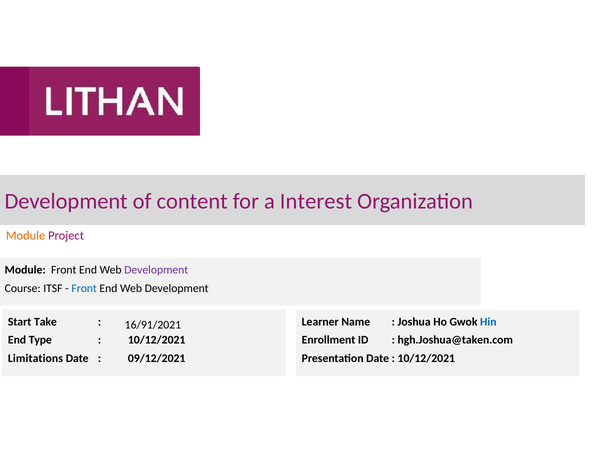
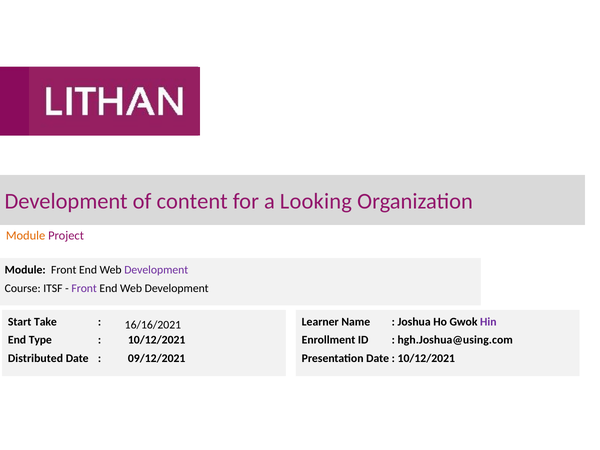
Interest: Interest -> Looking
Front at (84, 288) colour: blue -> purple
16/91/2021: 16/91/2021 -> 16/16/2021
Hin colour: blue -> purple
hgh.Joshua@taken.com: hgh.Joshua@taken.com -> hgh.Joshua@using.com
Limitations: Limitations -> Distributed
